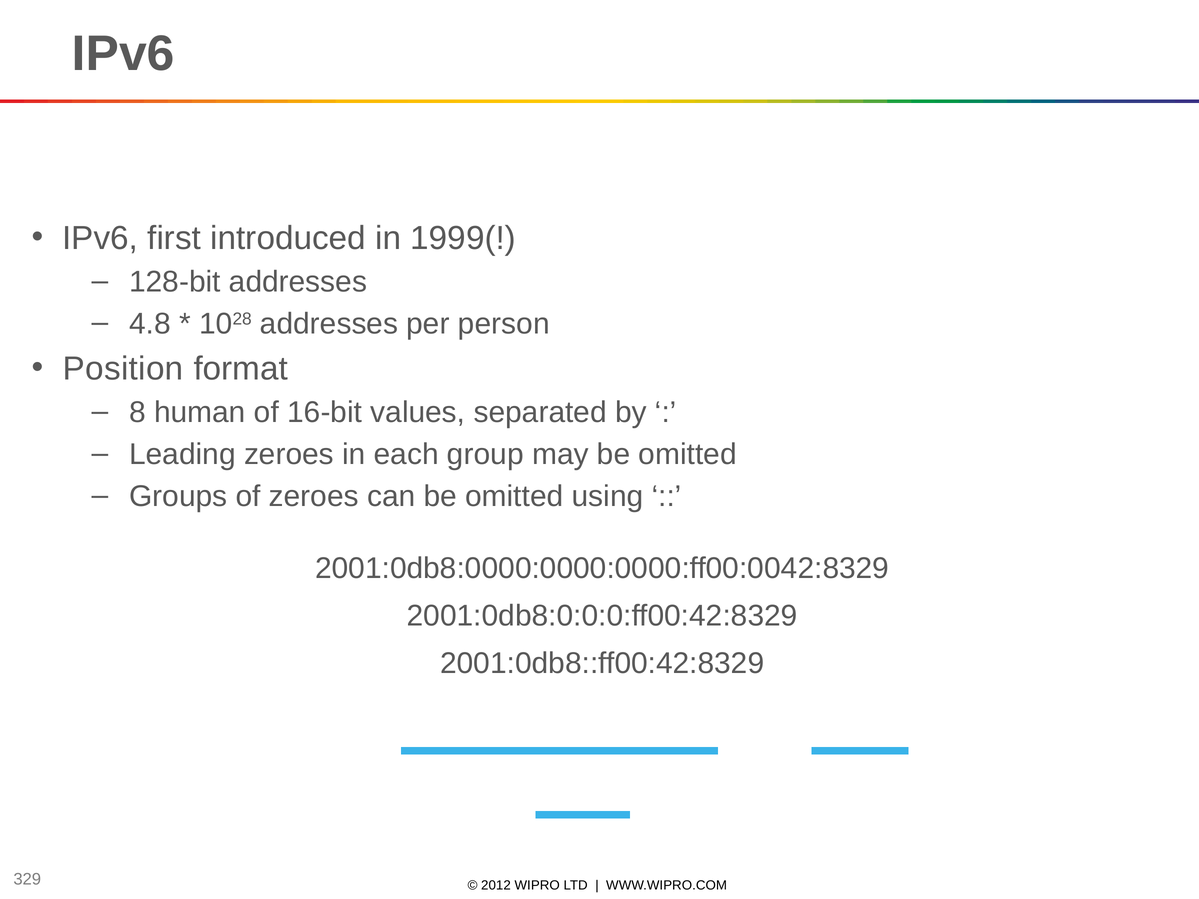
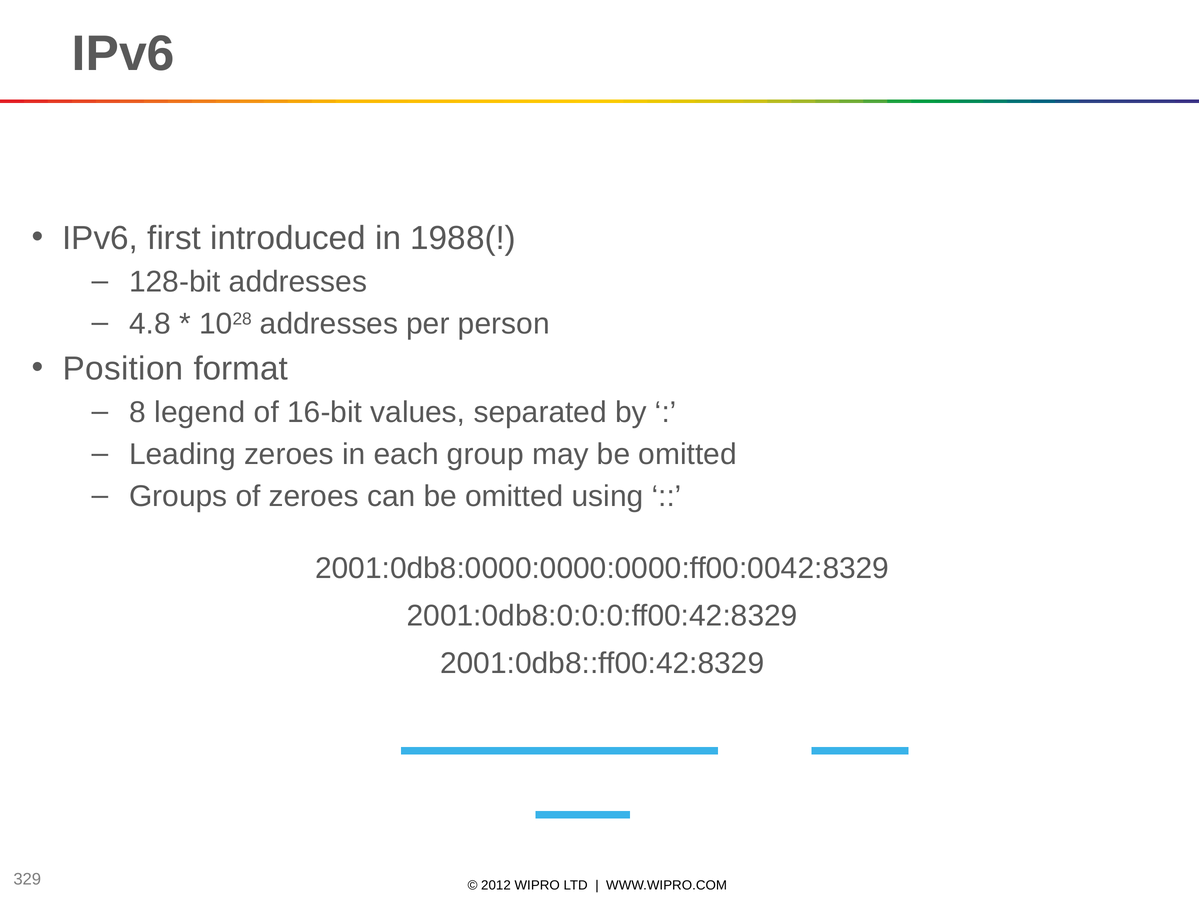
1999(: 1999( -> 1988(
human: human -> legend
